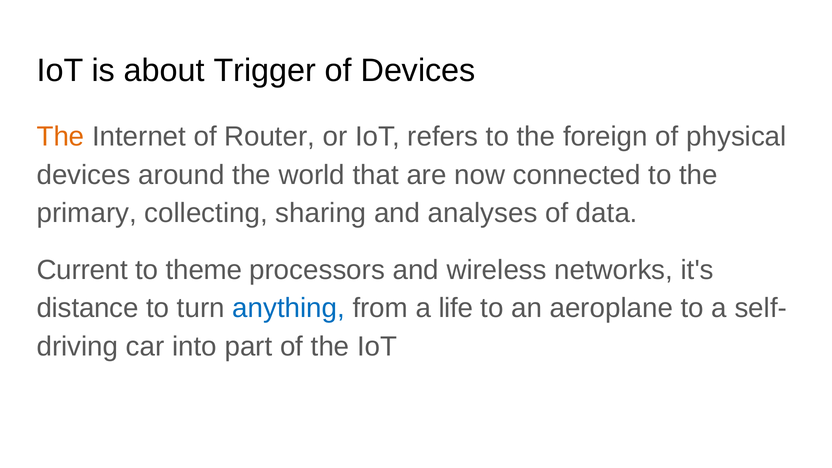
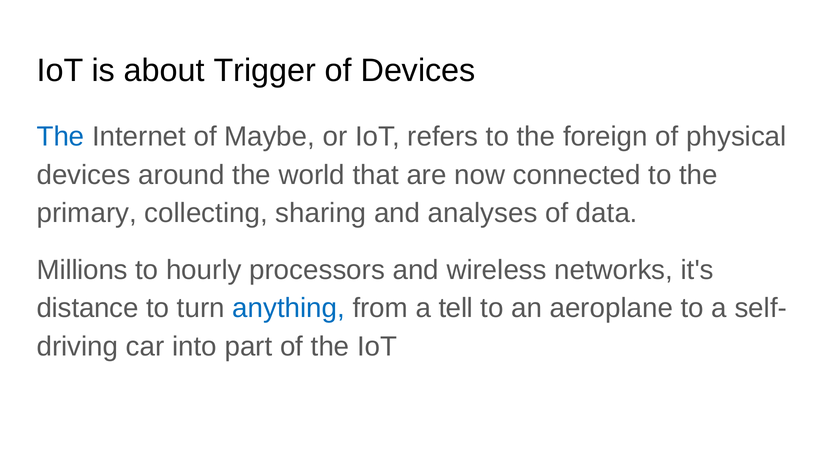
The at (61, 137) colour: orange -> blue
Router: Router -> Maybe
Current: Current -> Millions
theme: theme -> hourly
life: life -> tell
